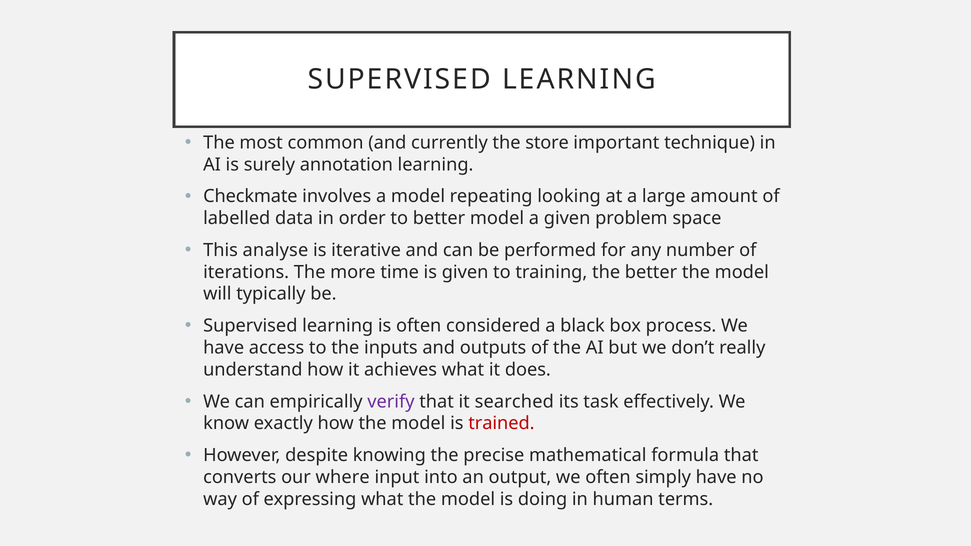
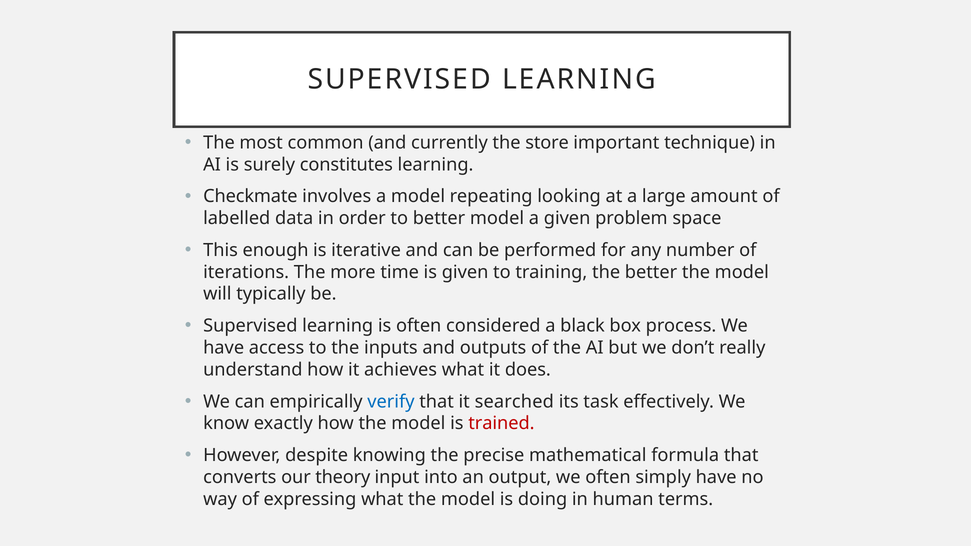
annotation: annotation -> constitutes
analyse: analyse -> enough
verify colour: purple -> blue
where: where -> theory
